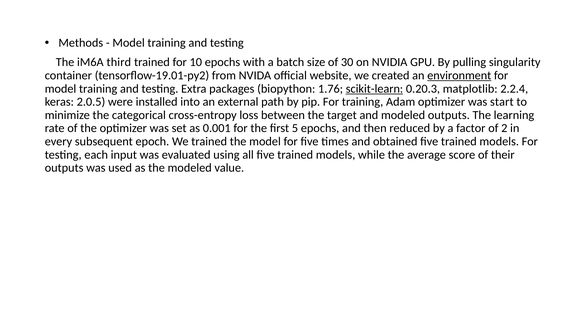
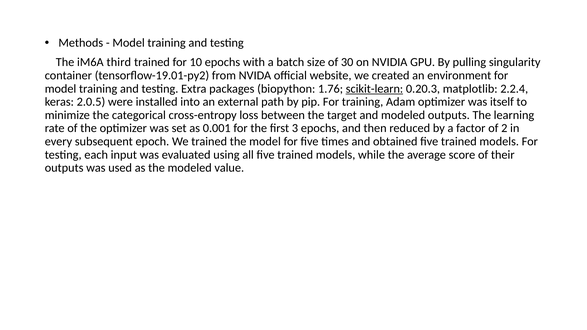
environment underline: present -> none
start: start -> itself
5: 5 -> 3
